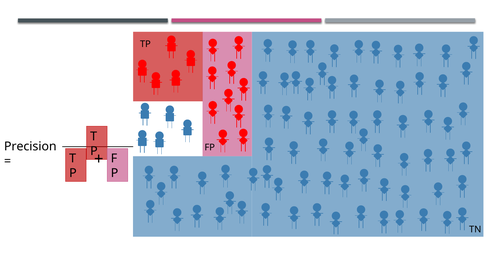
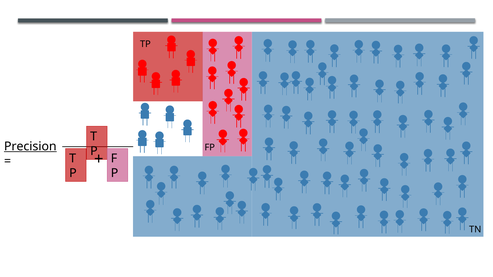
Precision underline: none -> present
